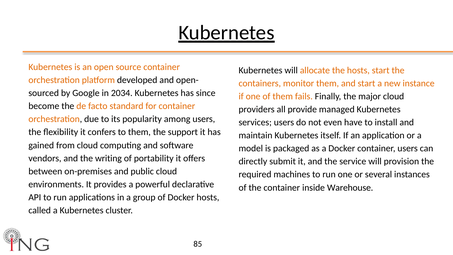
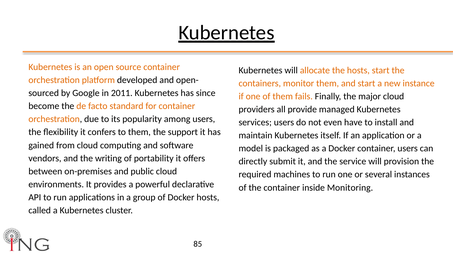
2034: 2034 -> 2011
Warehouse: Warehouse -> Monitoring
